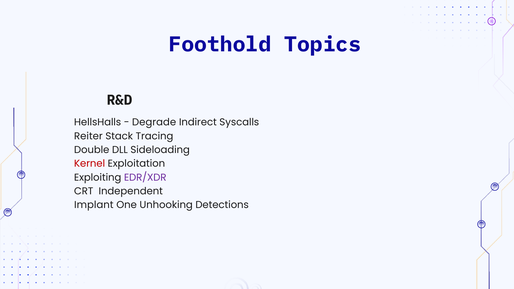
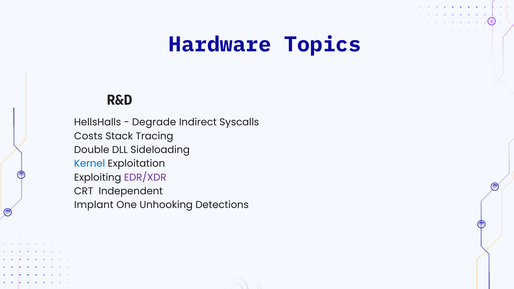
Foothold: Foothold -> Hardware
Reiter: Reiter -> Costs
Kernel colour: red -> blue
